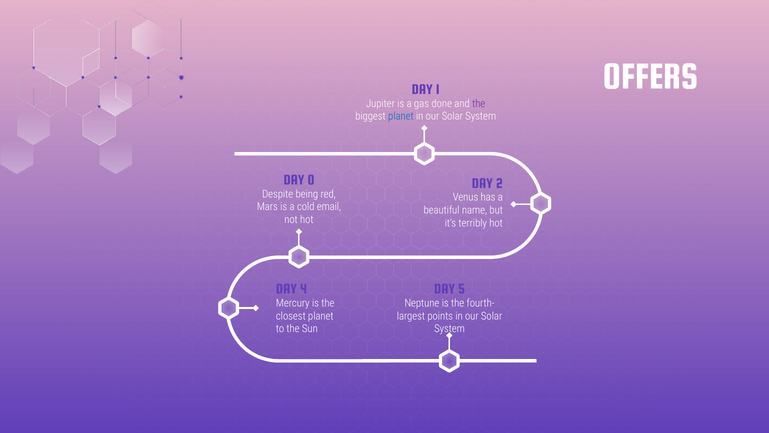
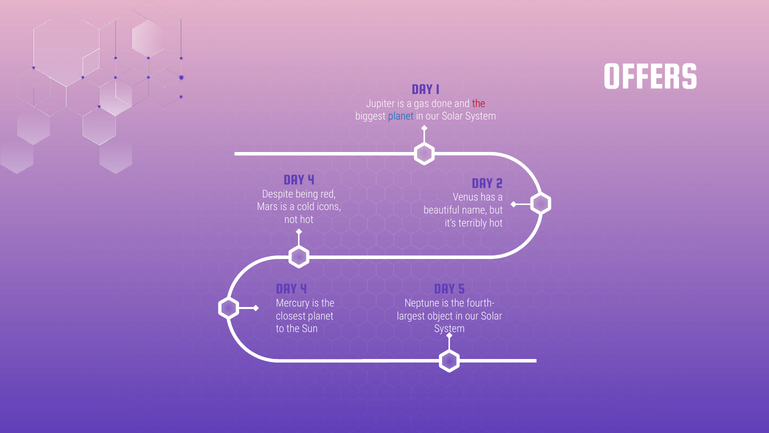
the at (479, 103) colour: purple -> red
0 at (311, 180): 0 -> 4
email: email -> icons
points: points -> object
